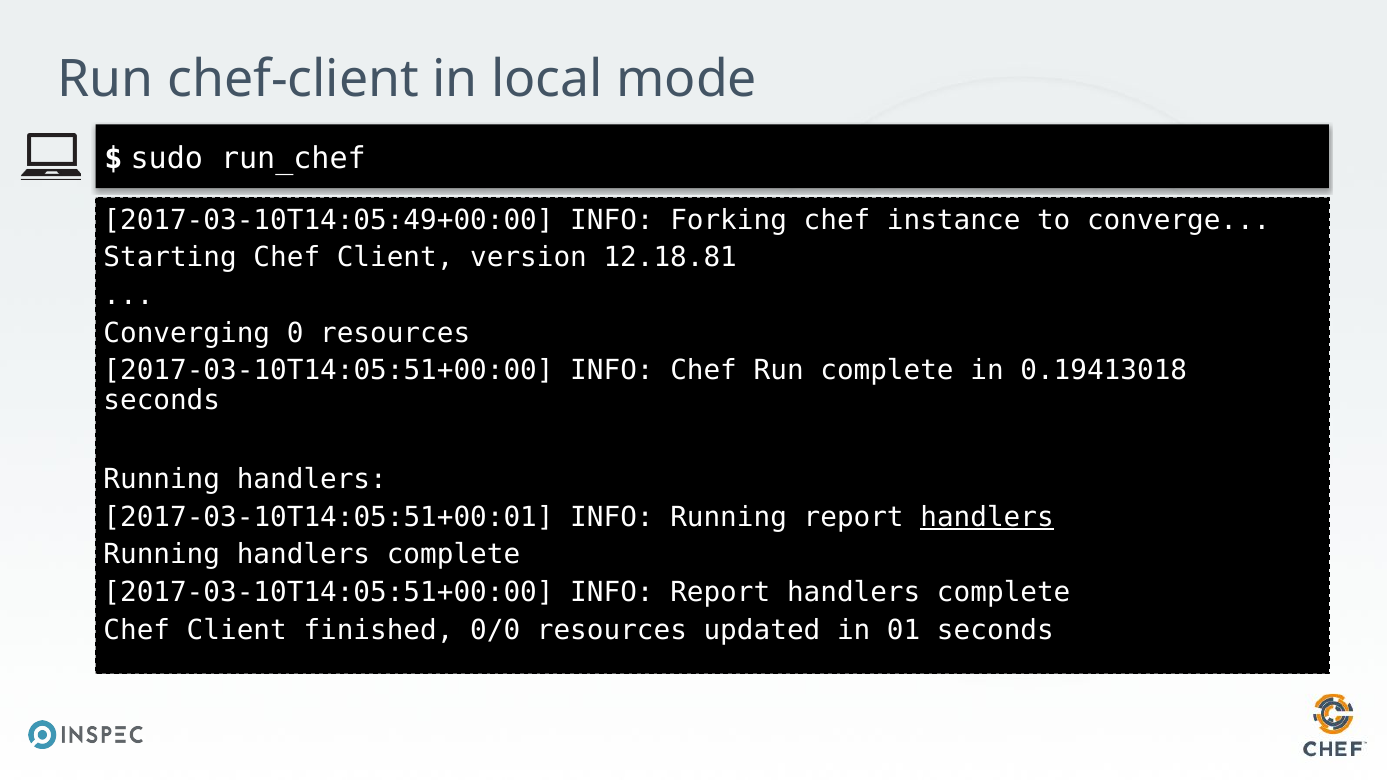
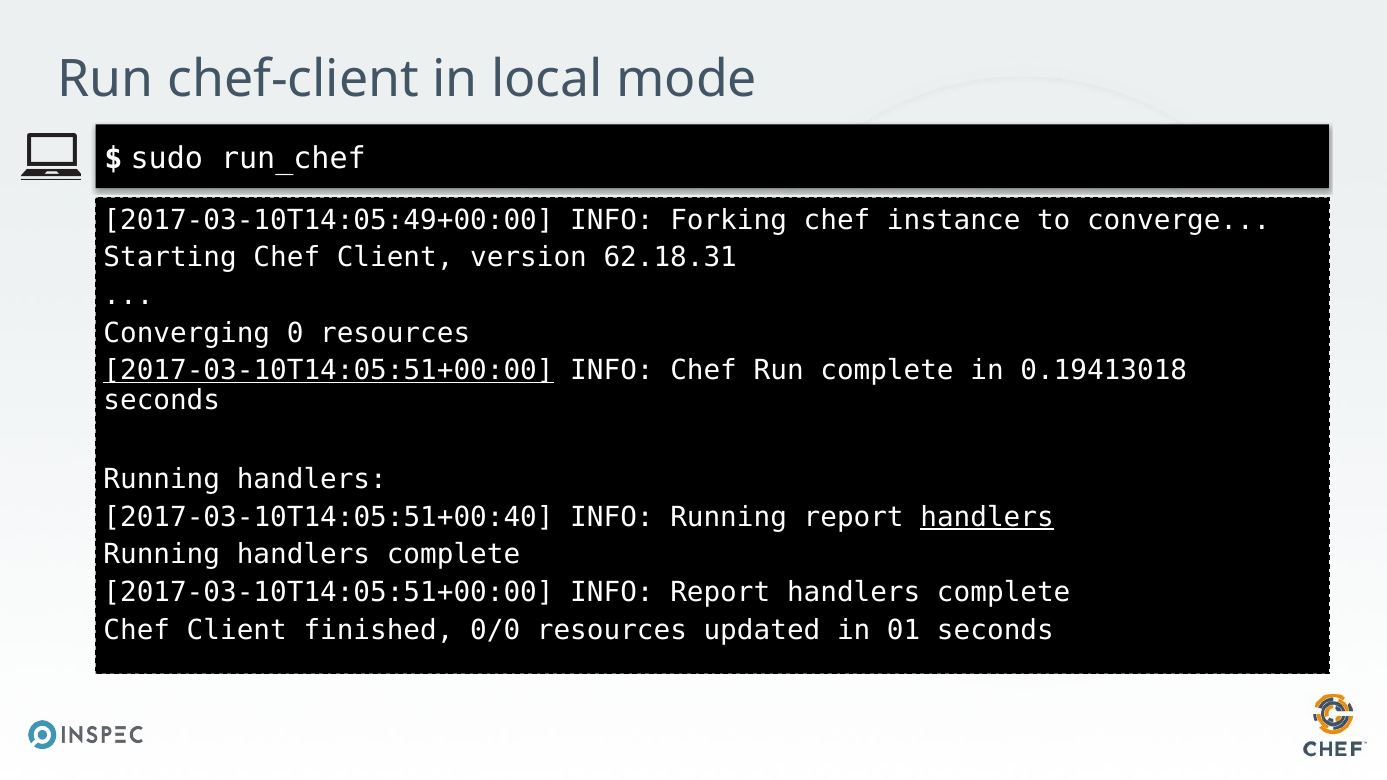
12.18.81: 12.18.81 -> 62.18.31
2017-03-10T14:05:51+00:00 at (329, 371) underline: none -> present
2017-03-10T14:05:51+00:01: 2017-03-10T14:05:51+00:01 -> 2017-03-10T14:05:51+00:40
